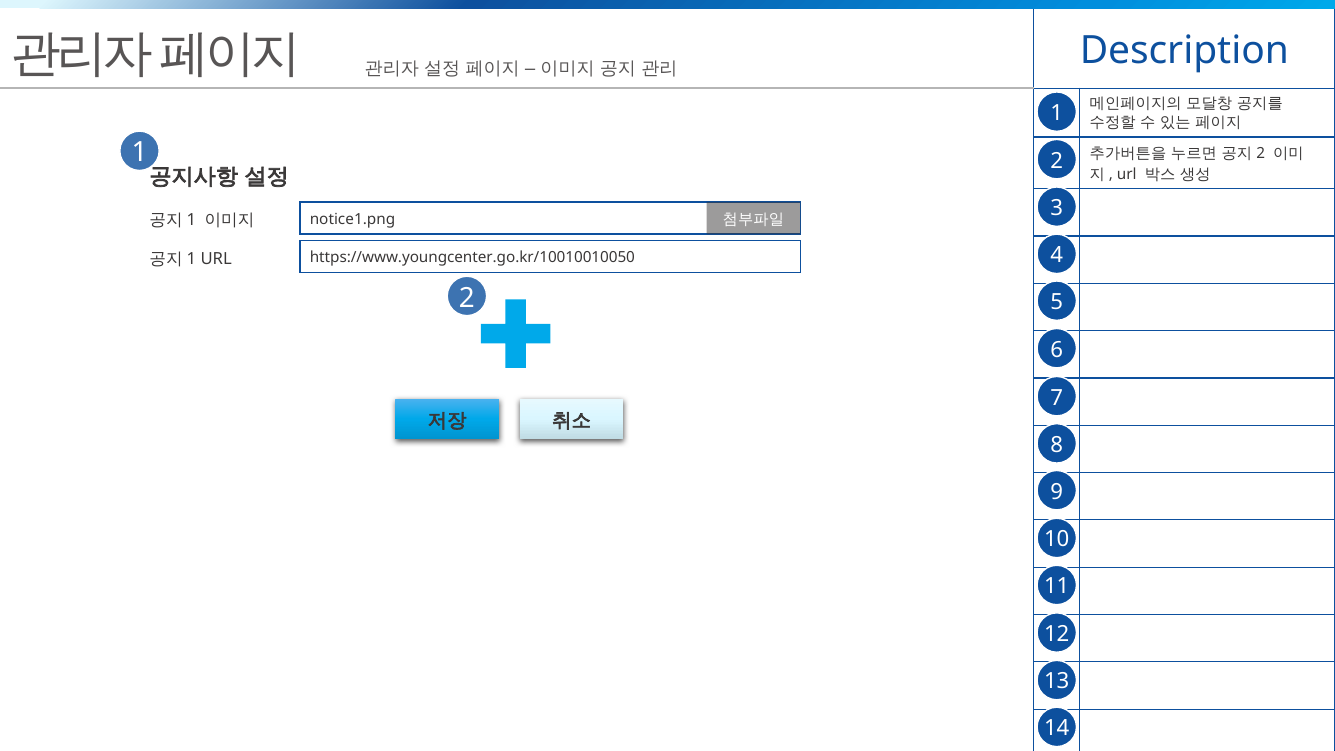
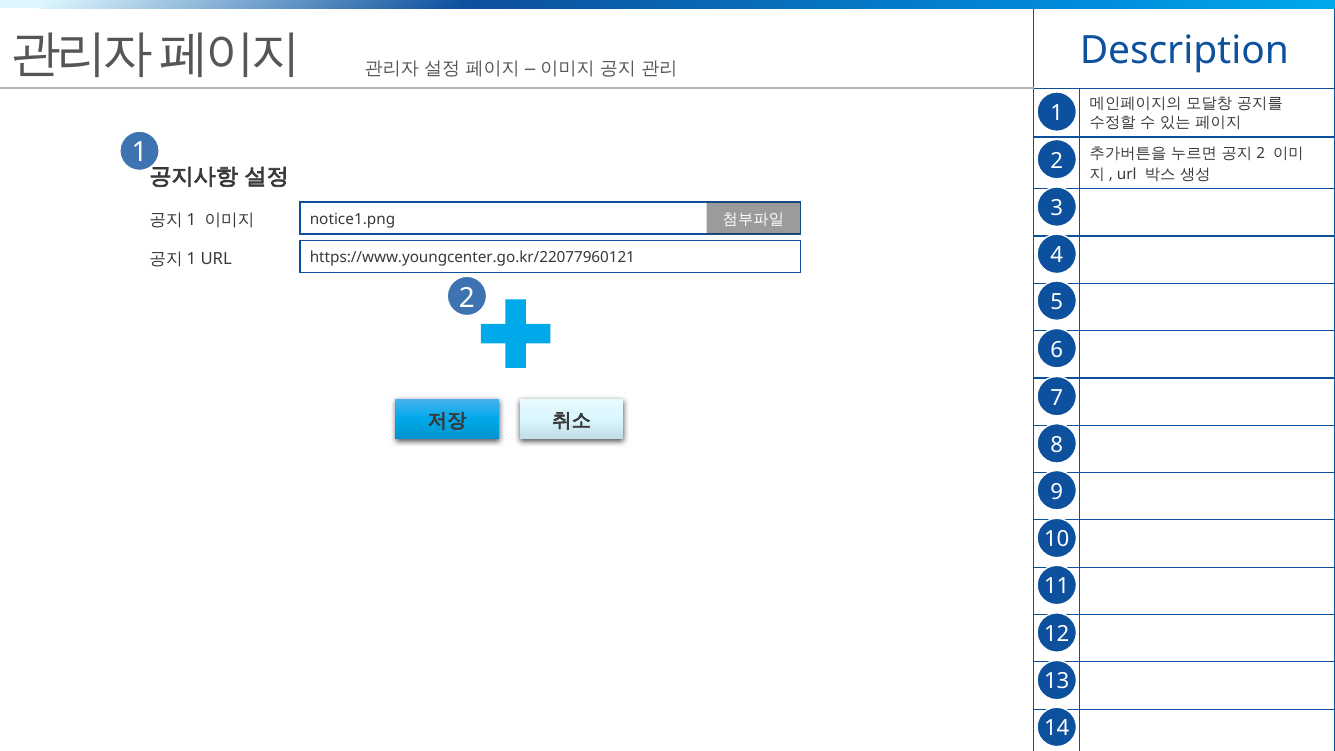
https://www.youngcenter.go.kr/10010010050: https://www.youngcenter.go.kr/10010010050 -> https://www.youngcenter.go.kr/22077960121
